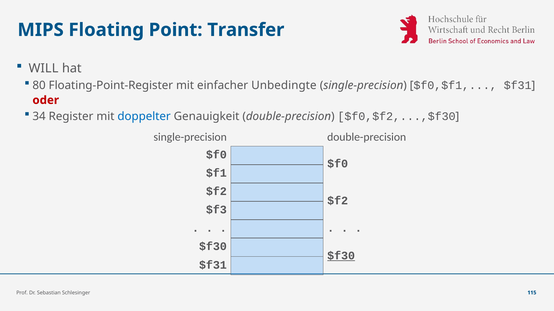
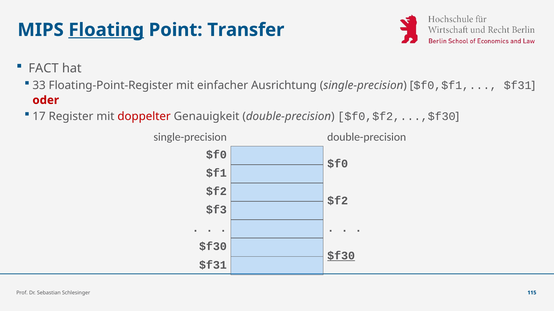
Floating underline: none -> present
WILL: WILL -> FACT
80: 80 -> 33
Unbedingte: Unbedingte -> Ausrichtung
34: 34 -> 17
doppelter colour: blue -> red
